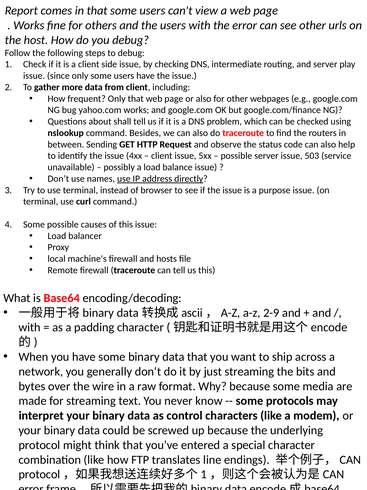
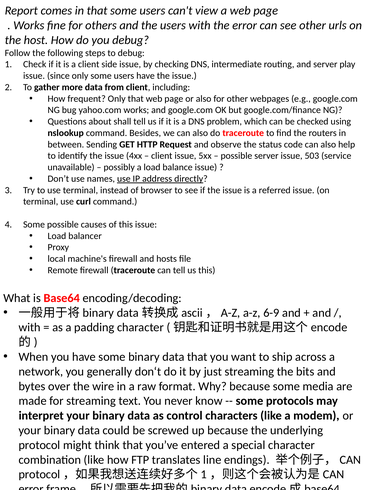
purpose: purpose -> referred
2-9: 2-9 -> 6-9
